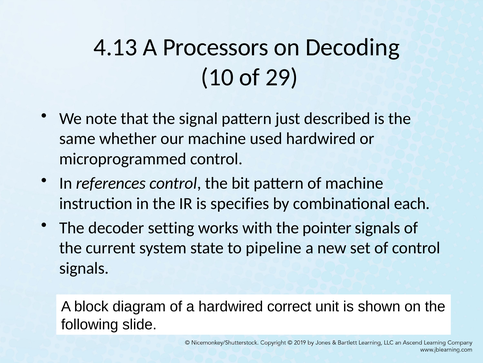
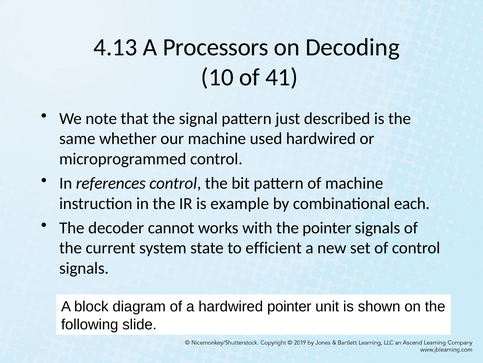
29: 29 -> 41
specifies: specifies -> example
setting: setting -> cannot
pipeline: pipeline -> efficient
hardwired correct: correct -> pointer
